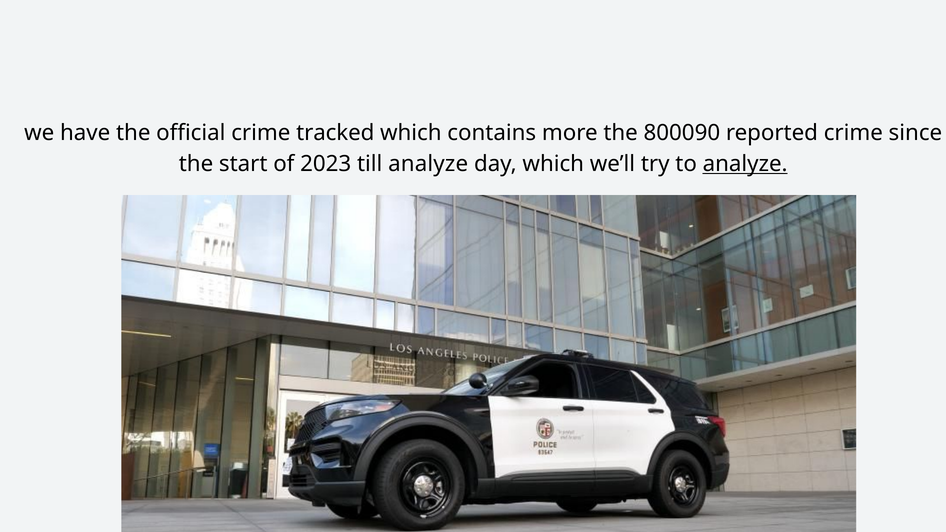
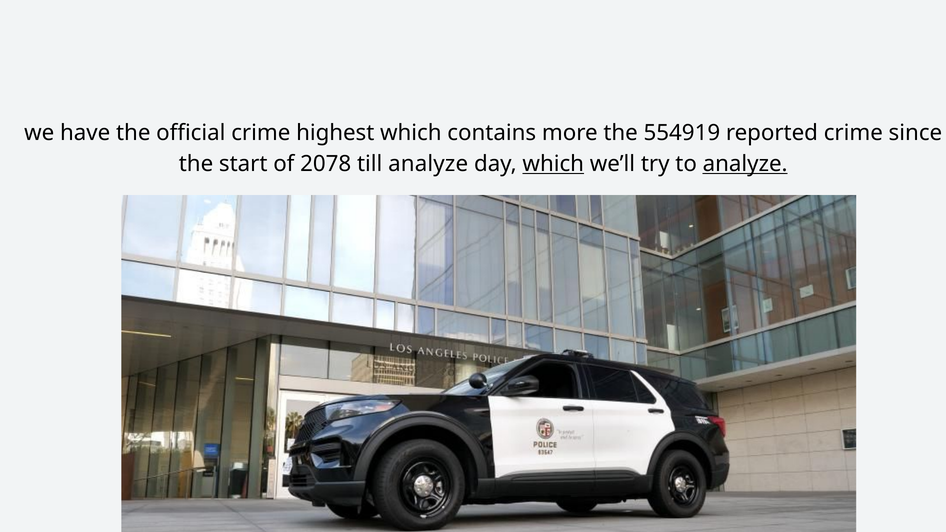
tracked: tracked -> highest
800090: 800090 -> 554919
2023: 2023 -> 2078
which at (553, 164) underline: none -> present
